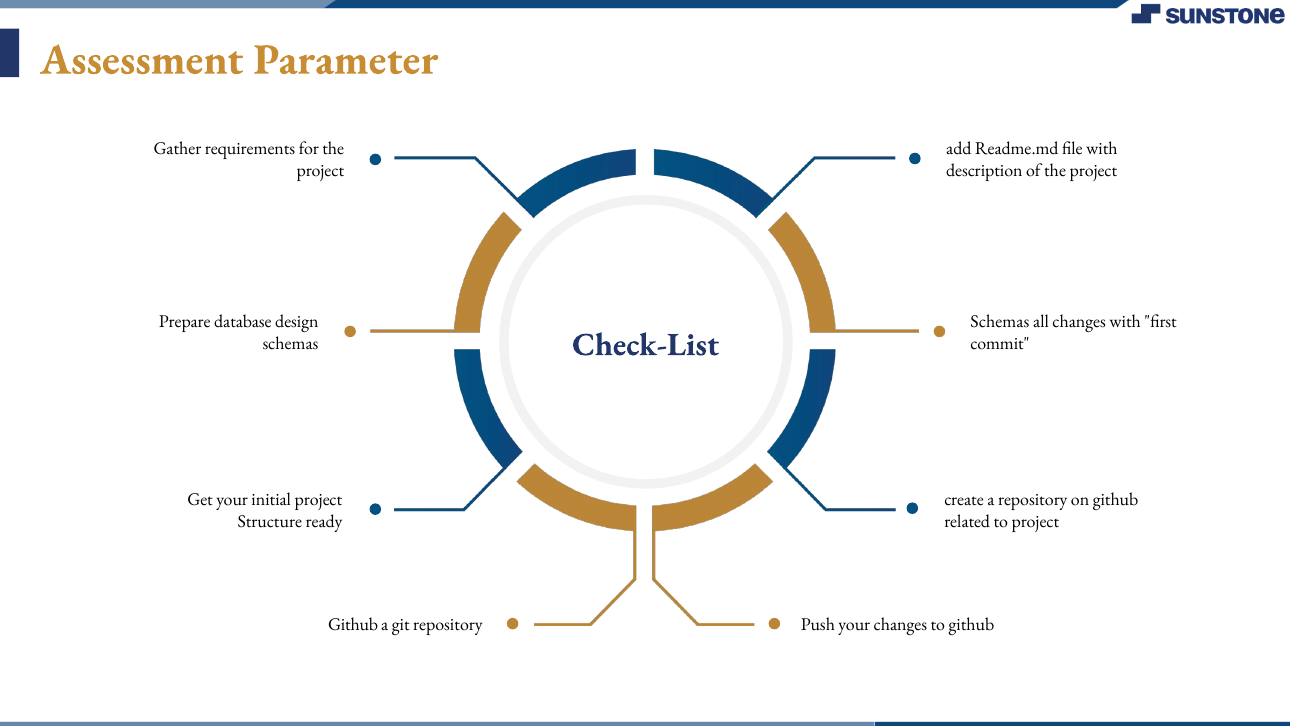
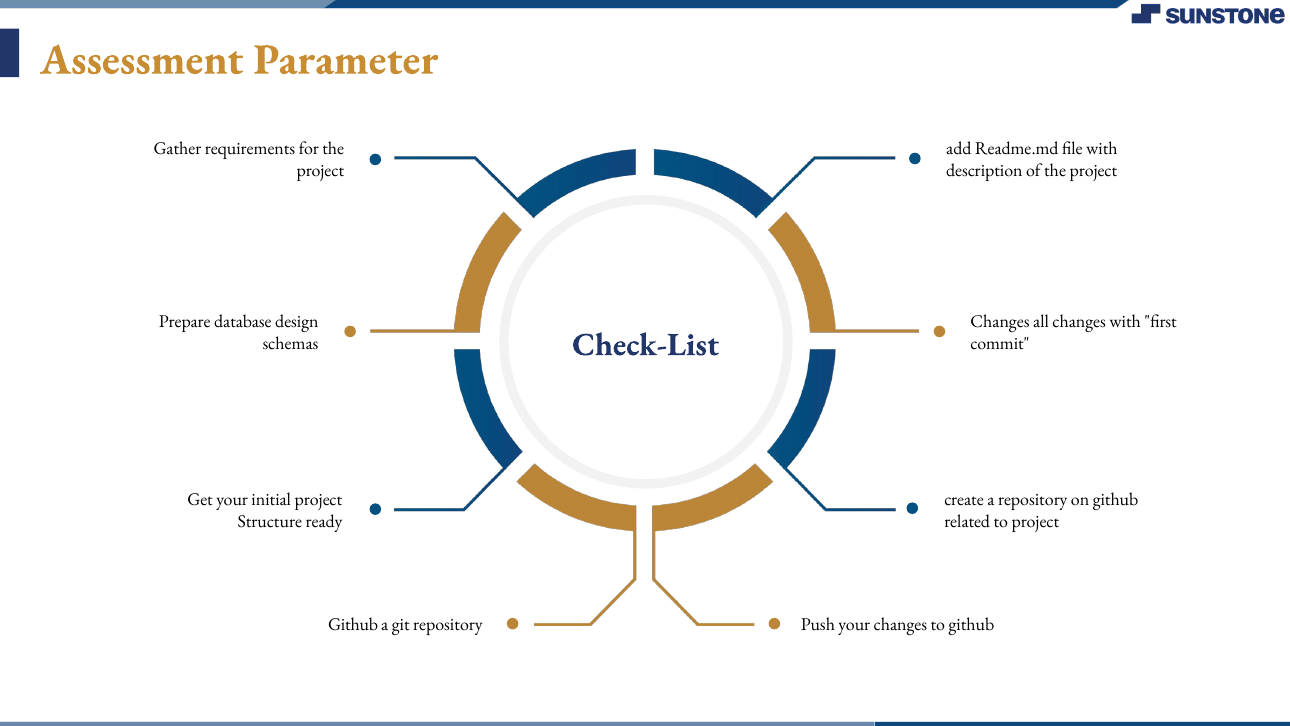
Schemas at (1000, 322): Schemas -> Changes
